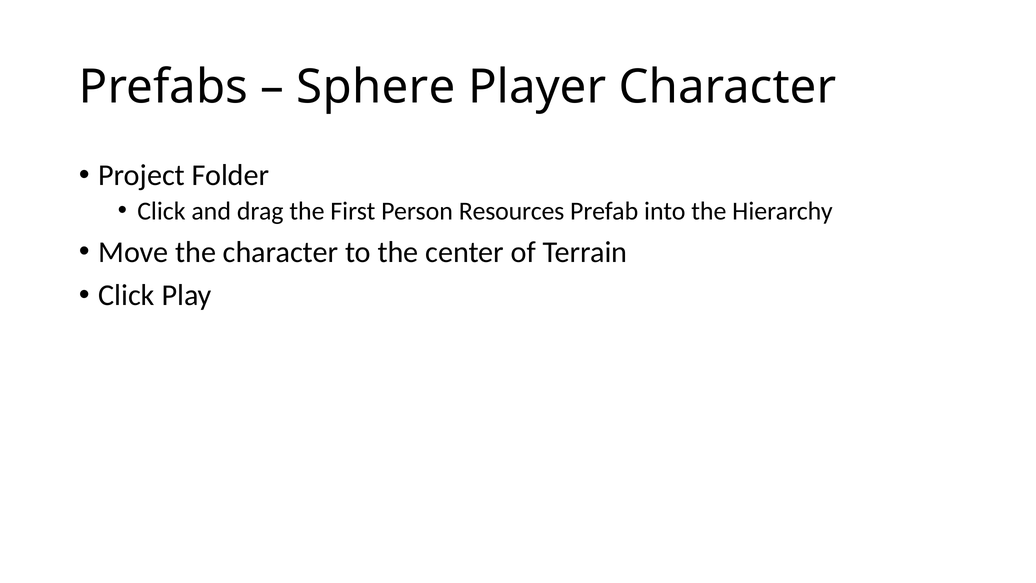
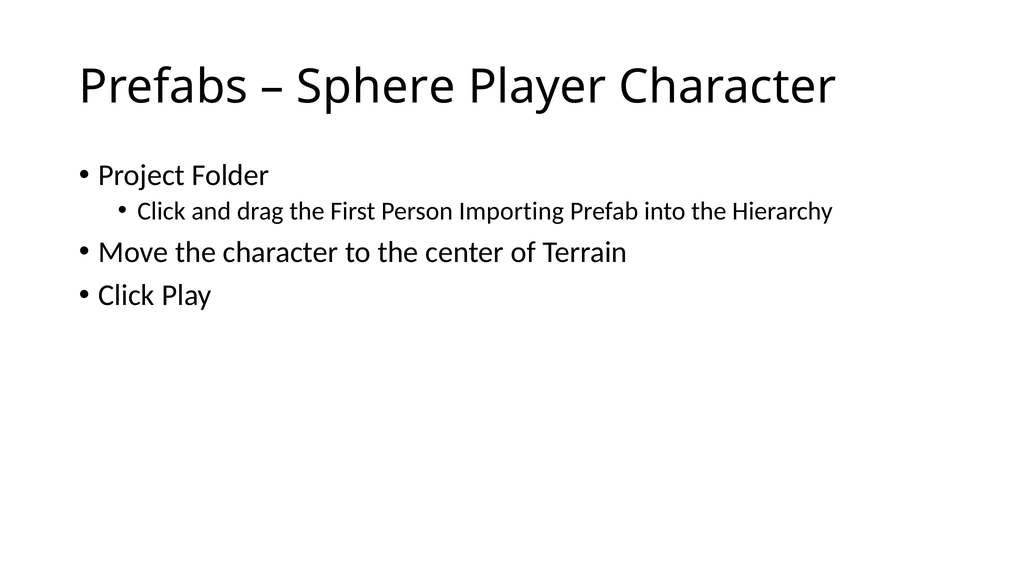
Resources: Resources -> Importing
